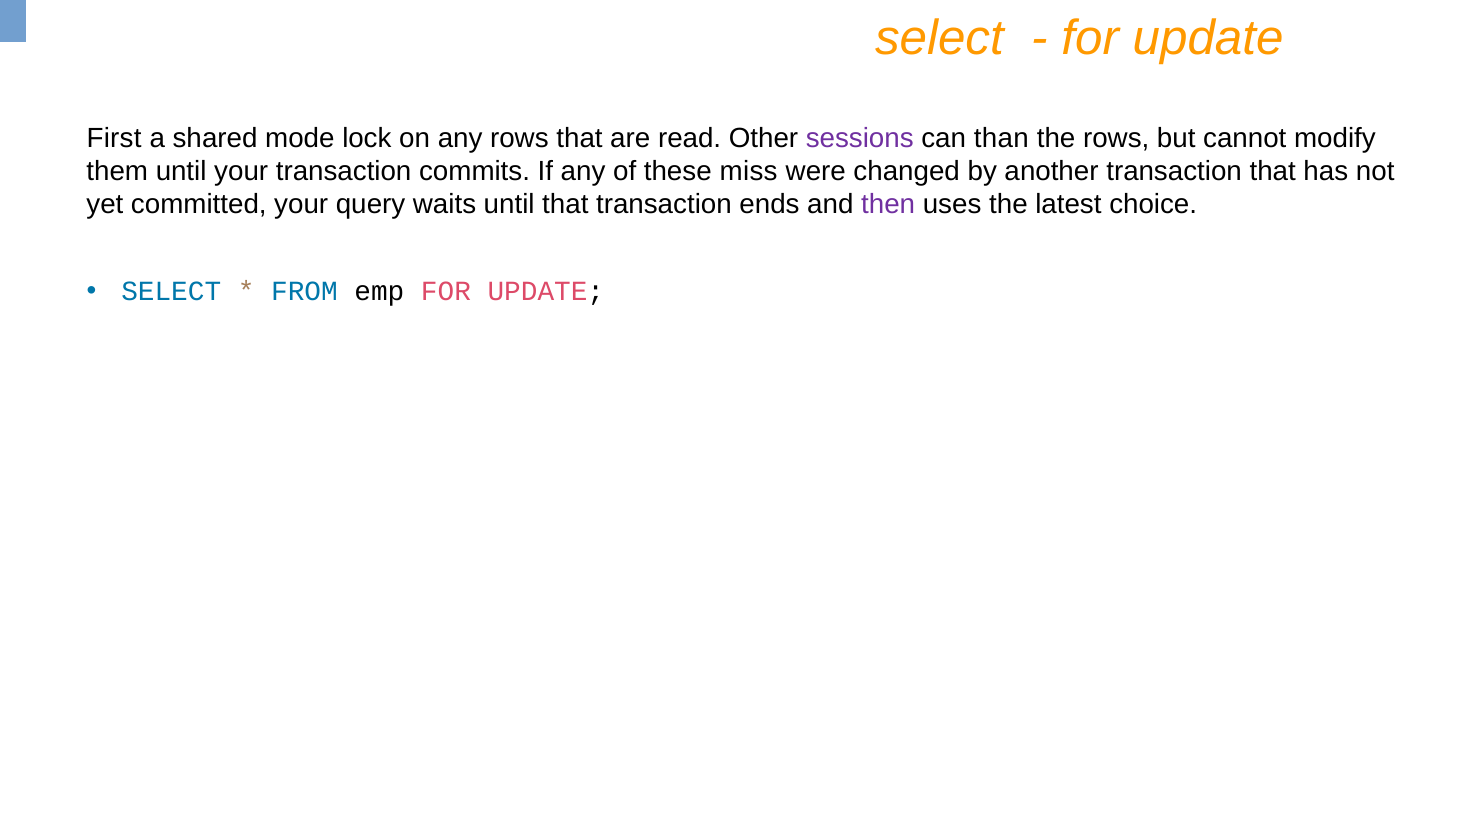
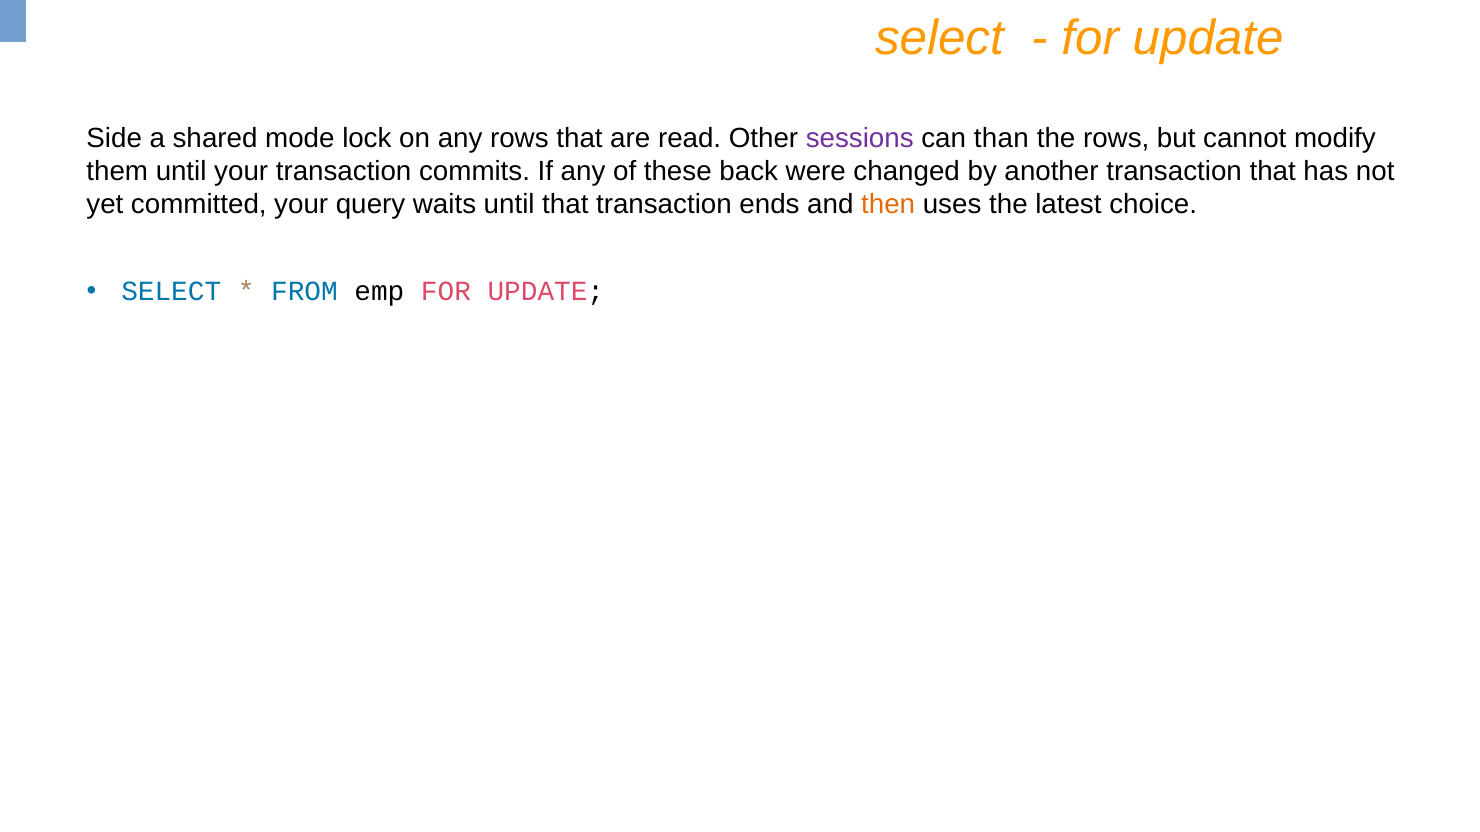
First: First -> Side
miss: miss -> back
then colour: purple -> orange
